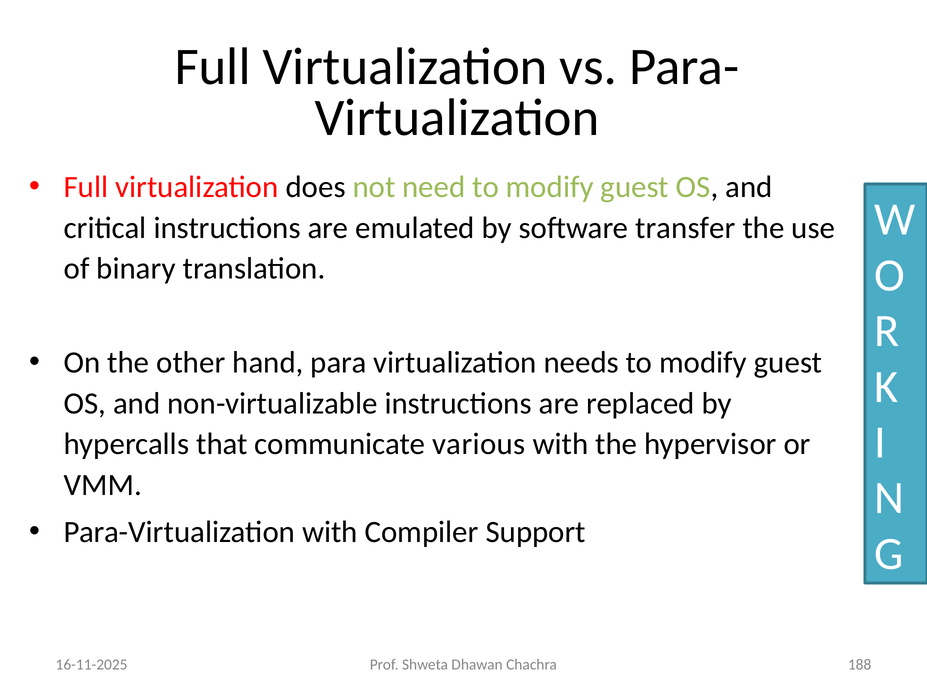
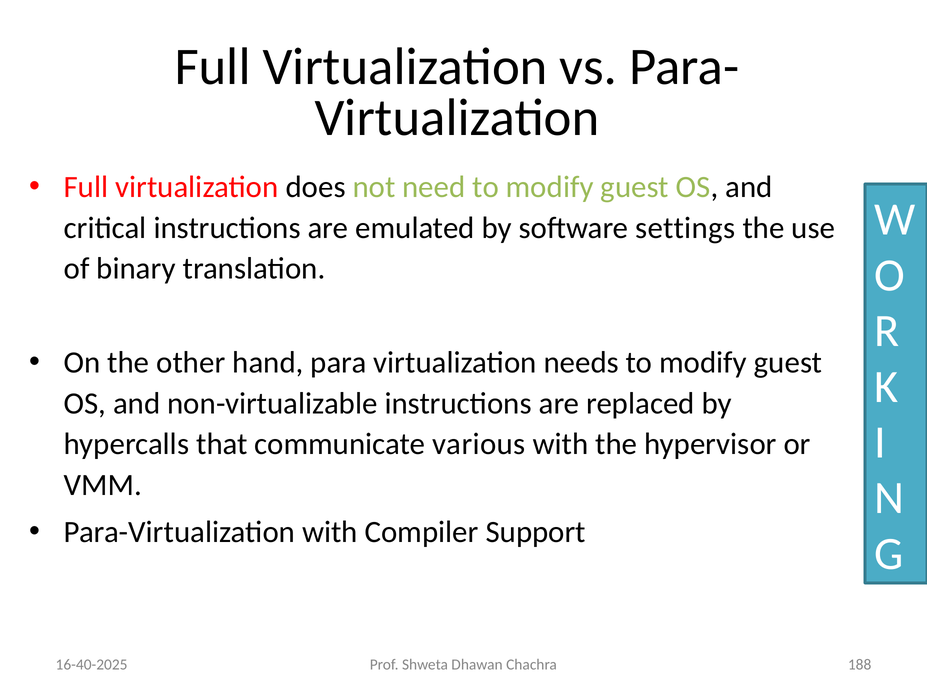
transfer: transfer -> settings
16-11-2025: 16-11-2025 -> 16-40-2025
